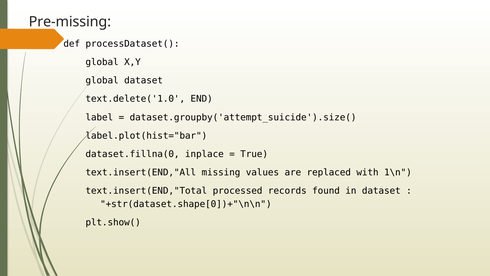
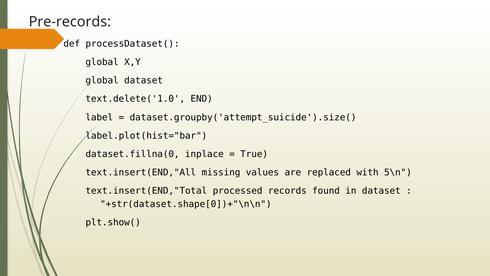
Pre-missing: Pre-missing -> Pre-records
1\n: 1\n -> 5\n
